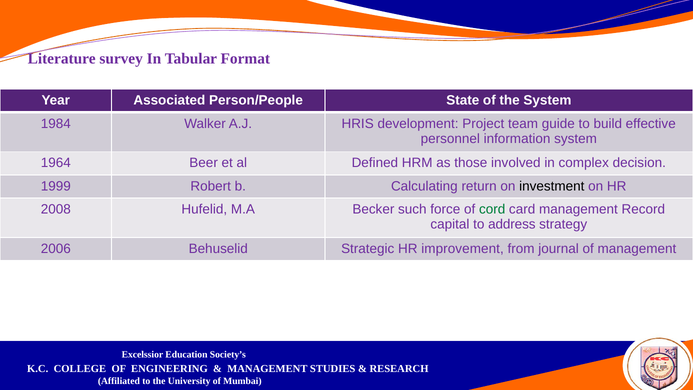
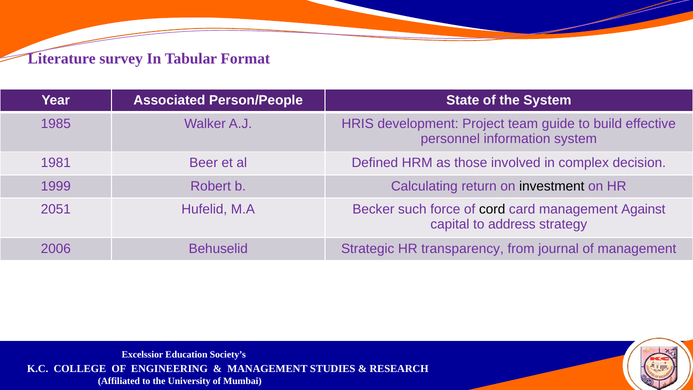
1984: 1984 -> 1985
1964: 1964 -> 1981
2008: 2008 -> 2051
cord colour: green -> black
Record: Record -> Against
improvement: improvement -> transparency
